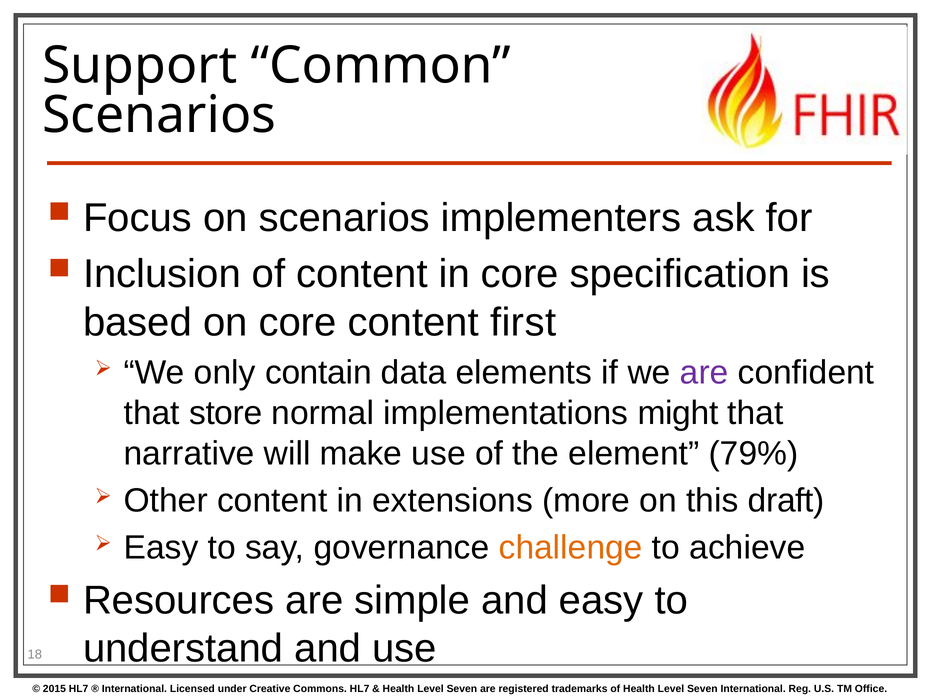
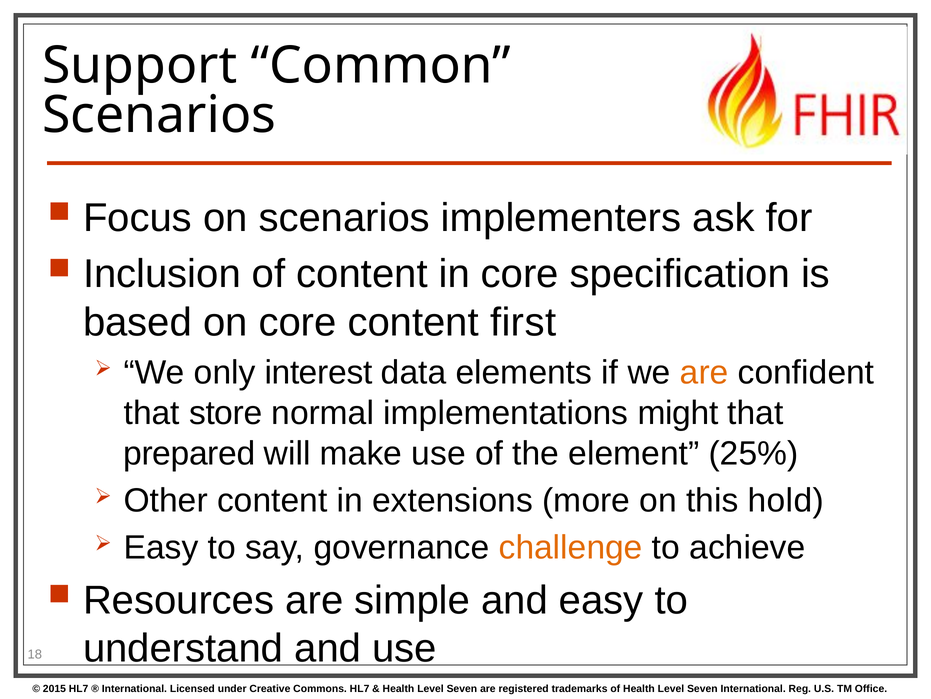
contain: contain -> interest
are at (704, 372) colour: purple -> orange
narrative: narrative -> prepared
79%: 79% -> 25%
draft: draft -> hold
